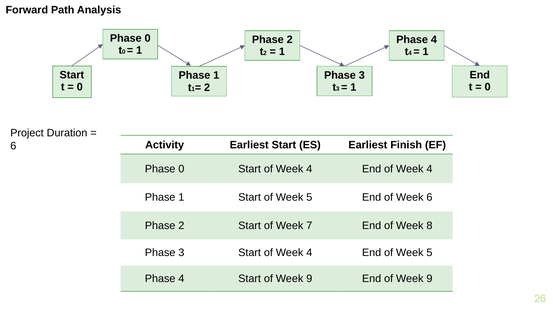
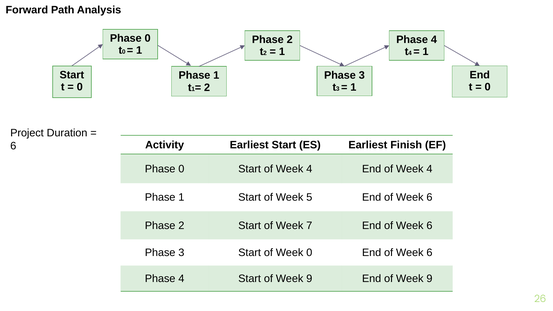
8 at (429, 226): 8 -> 6
4 at (309, 253): 4 -> 0
5 at (429, 253): 5 -> 6
